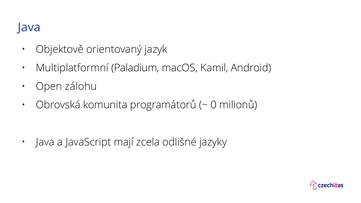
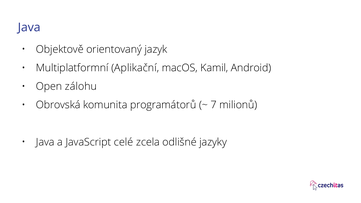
Paladium: Paladium -> Aplikační
0: 0 -> 7
mají: mají -> celé
